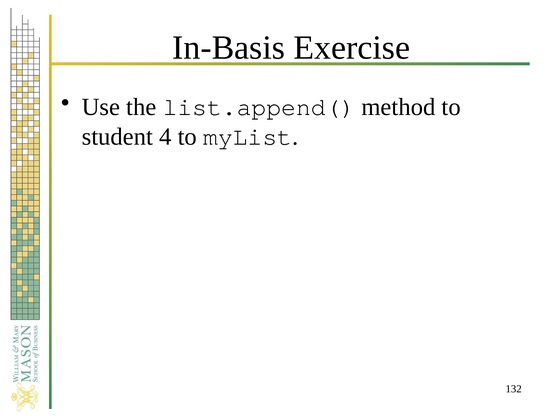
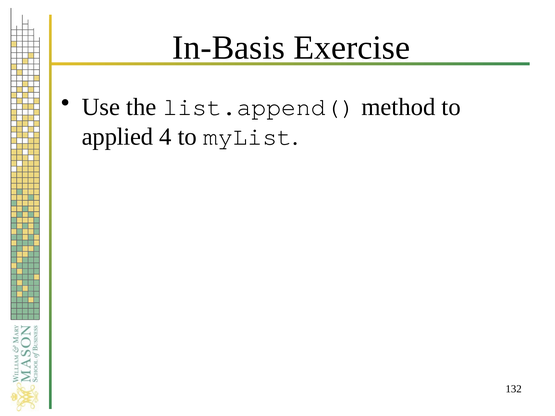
student: student -> applied
